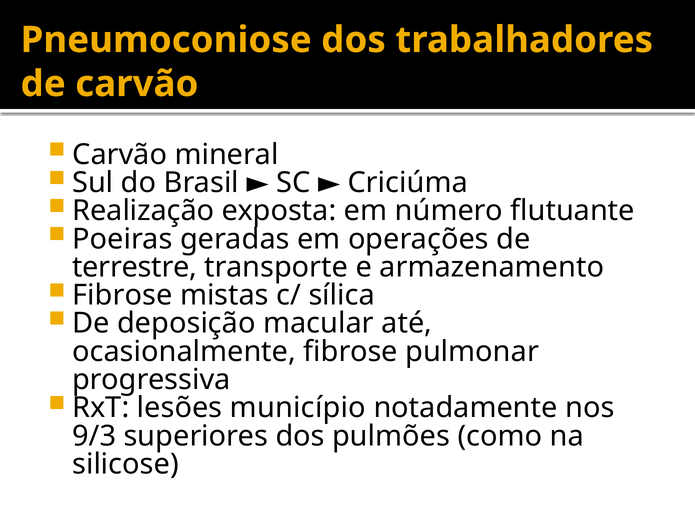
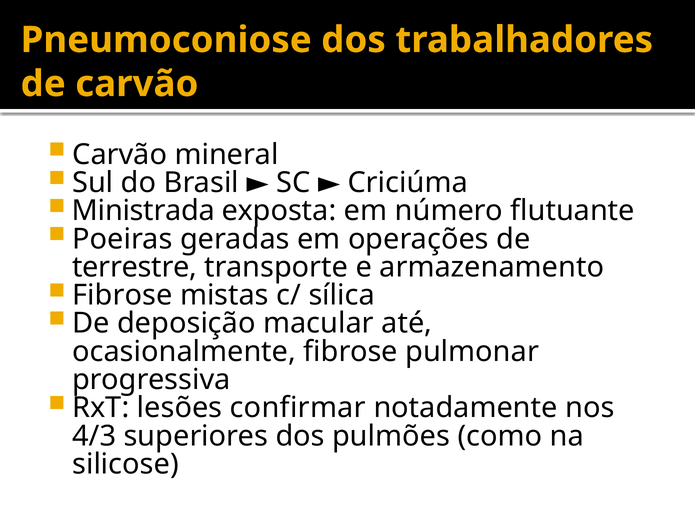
Realização: Realização -> Ministrada
município: município -> confirmar
9/3: 9/3 -> 4/3
